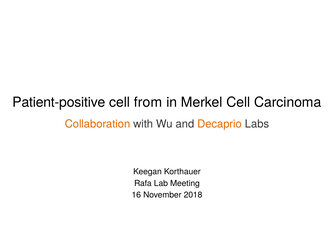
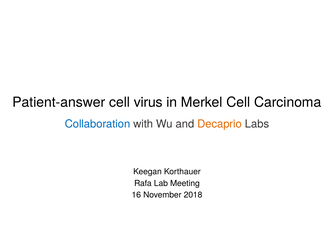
Patient-positive: Patient-positive -> Patient-answer
from: from -> virus
Collaboration colour: orange -> blue
